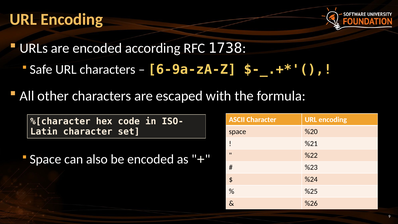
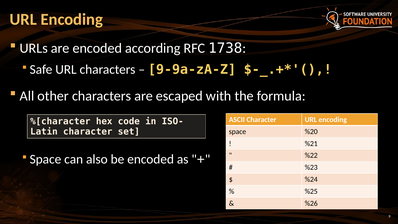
6-9a-zA-Z: 6-9a-zA-Z -> 9-9a-zA-Z
